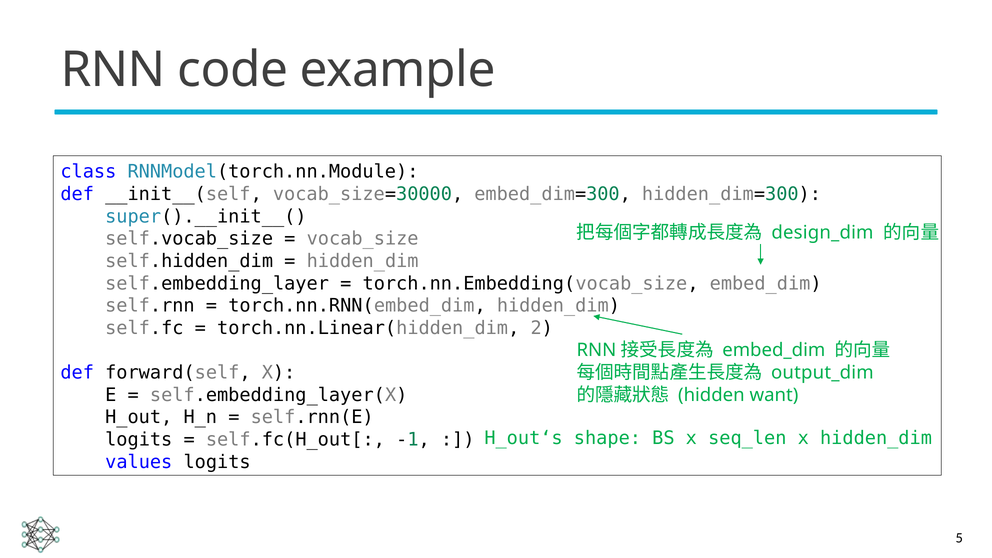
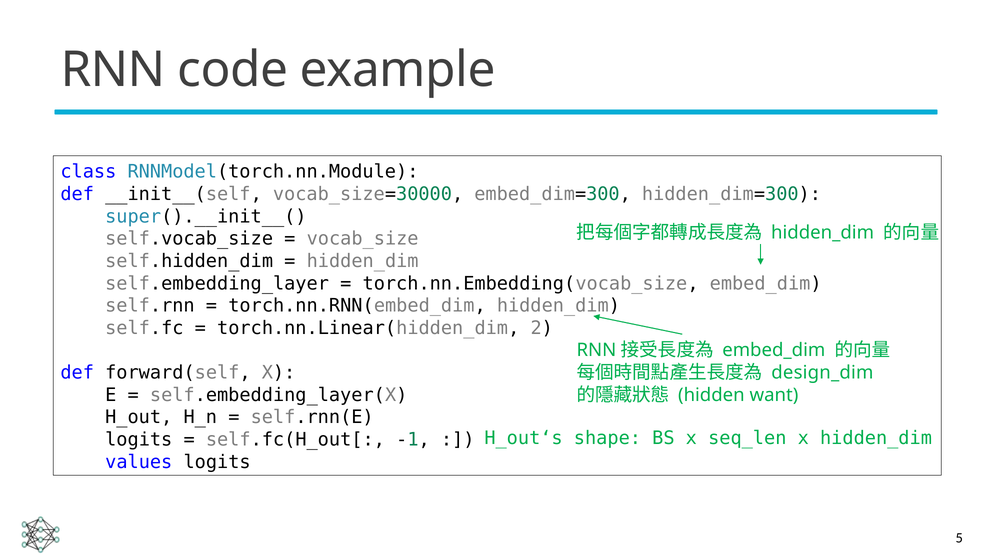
design_dim at (822, 233): design_dim -> hidden_dim
output_dim: output_dim -> design_dim
